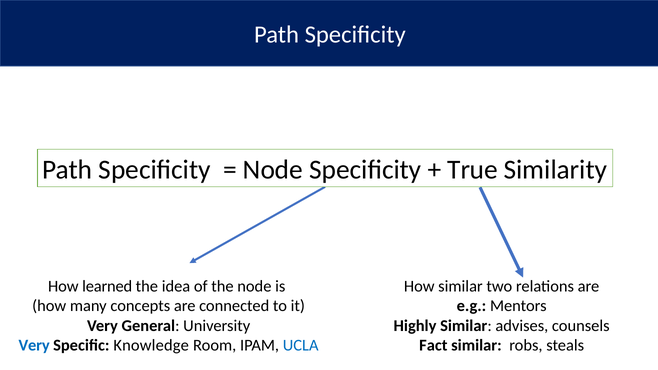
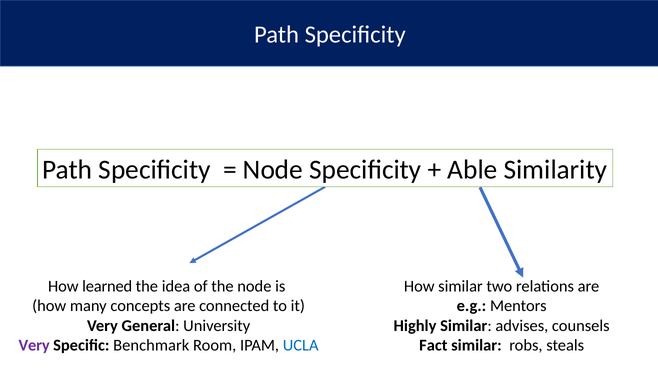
True: True -> Able
Very at (34, 346) colour: blue -> purple
Knowledge: Knowledge -> Benchmark
